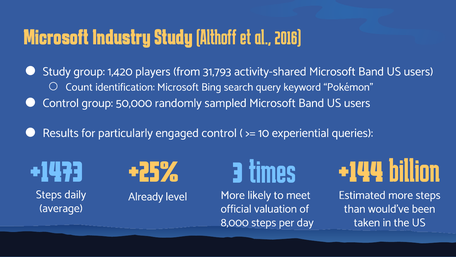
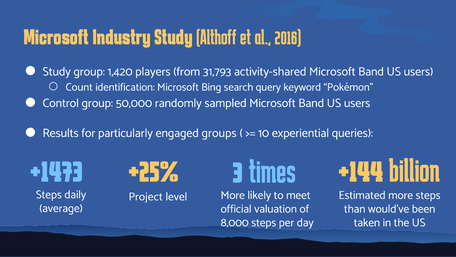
engaged control: control -> groups
Already: Already -> Project
